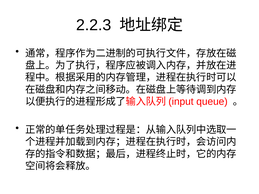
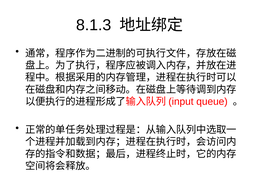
2.2.3: 2.2.3 -> 8.1.3
